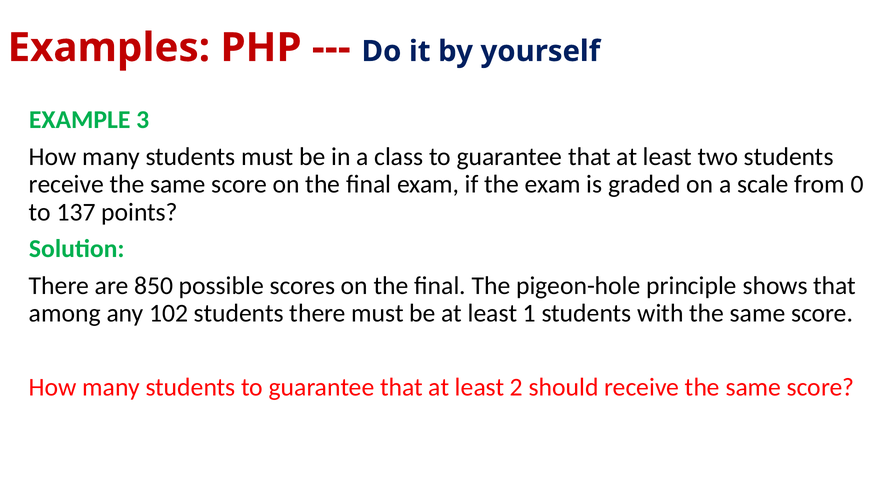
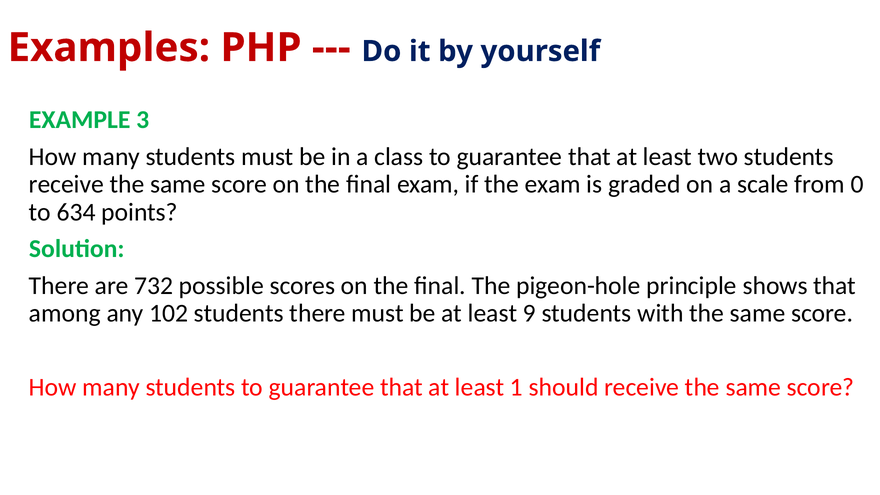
137: 137 -> 634
850: 850 -> 732
1: 1 -> 9
2: 2 -> 1
